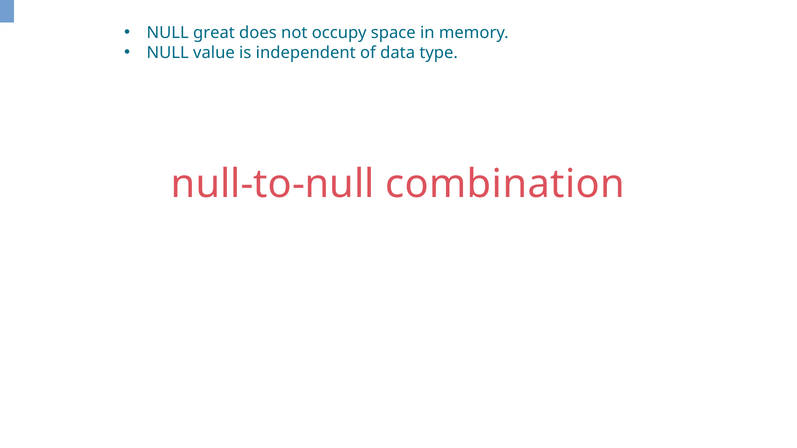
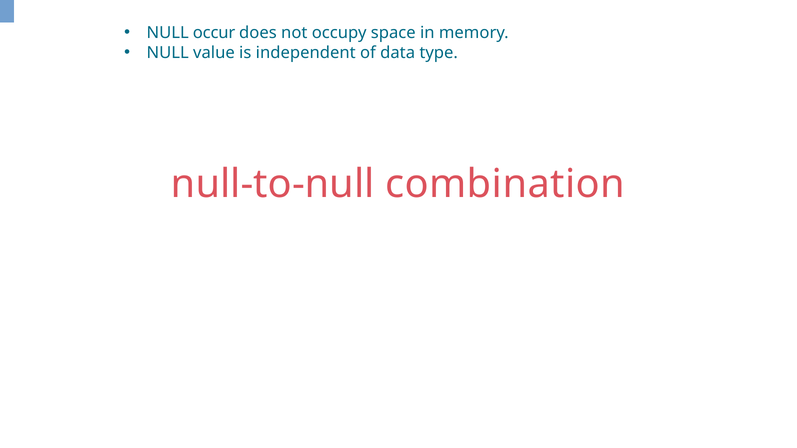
great: great -> occur
